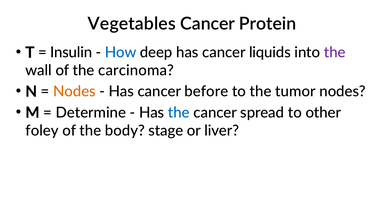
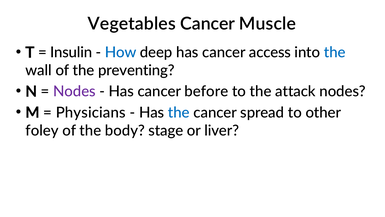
Protein: Protein -> Muscle
liquids: liquids -> access
the at (335, 52) colour: purple -> blue
carcinoma: carcinoma -> preventing
Nodes at (74, 91) colour: orange -> purple
tumor: tumor -> attack
Determine: Determine -> Physicians
